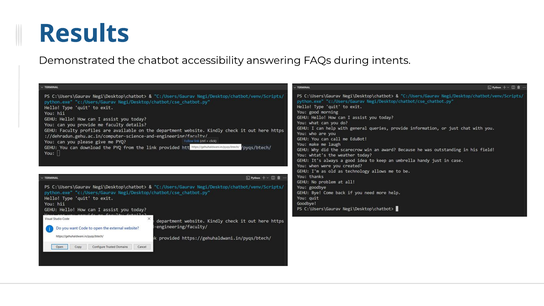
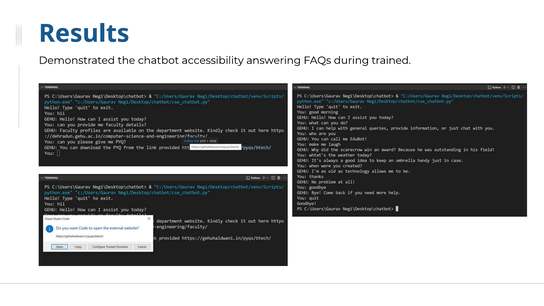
intents: intents -> trained
